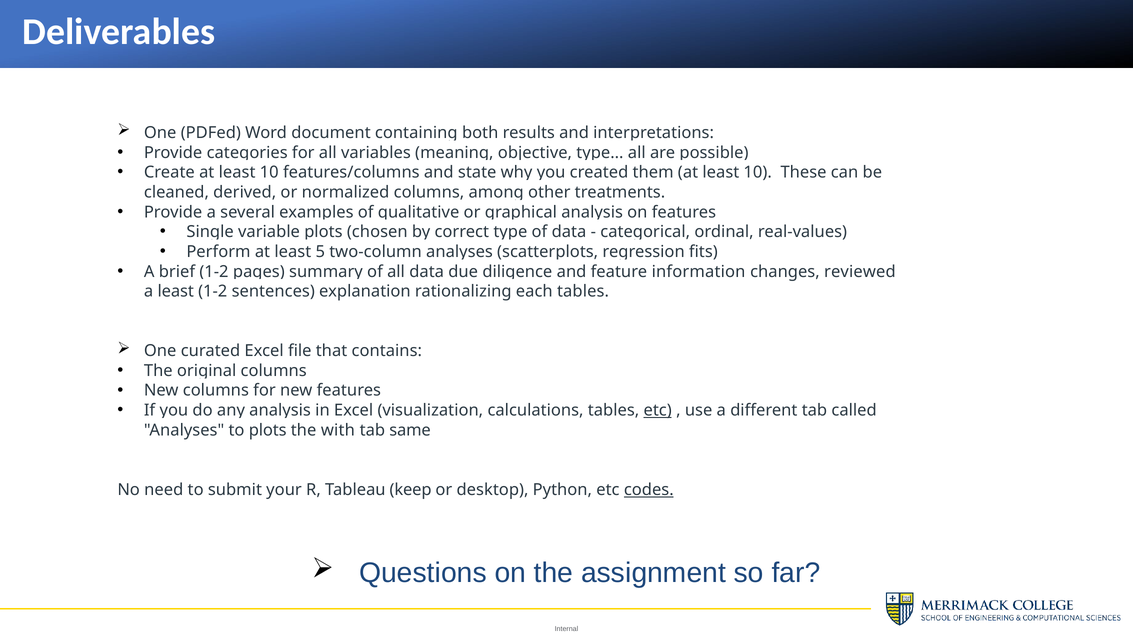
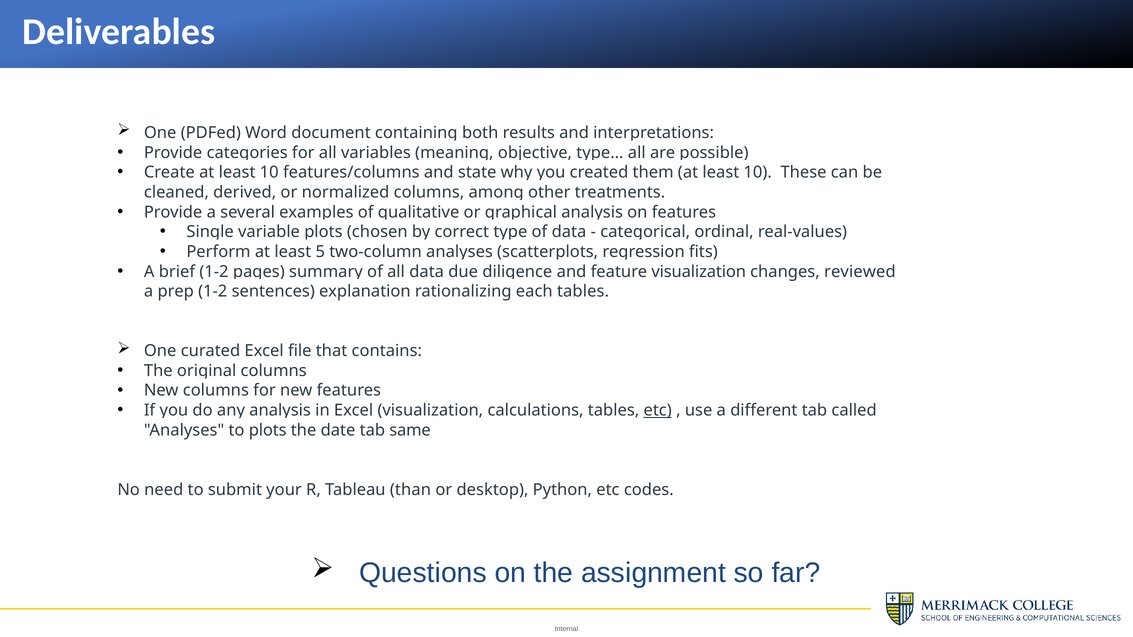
feature information: information -> visualization
a least: least -> prep
with: with -> date
keep: keep -> than
codes underline: present -> none
